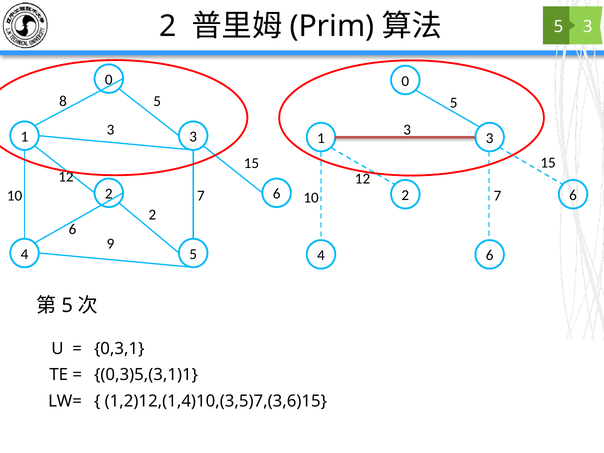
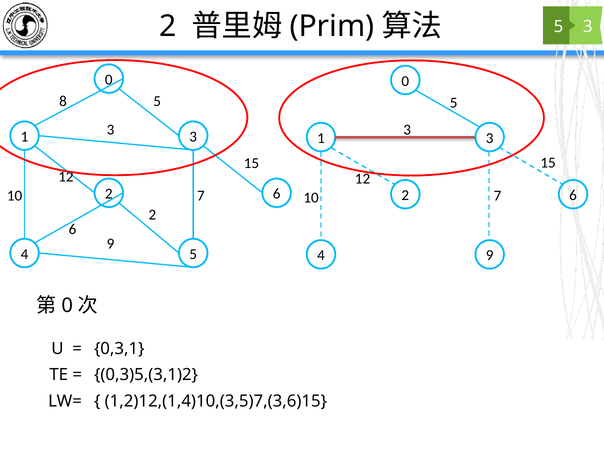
4 6: 6 -> 9
5 at (67, 306): 5 -> 0
0,3)5,(3,1)1: 0,3)5,(3,1)1 -> 0,3)5,(3,1)2
